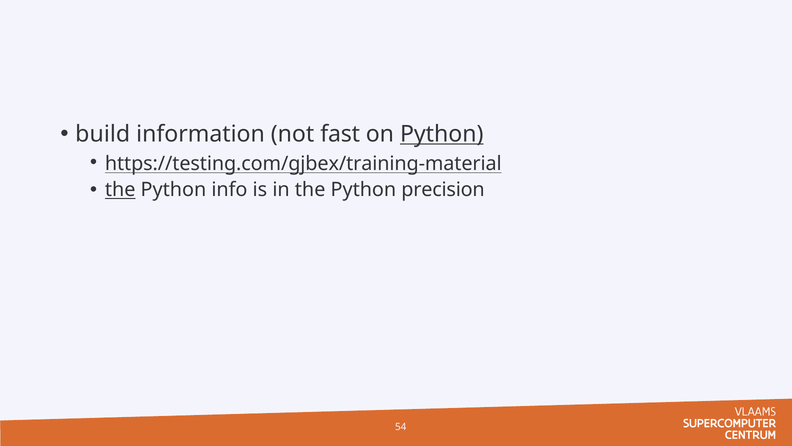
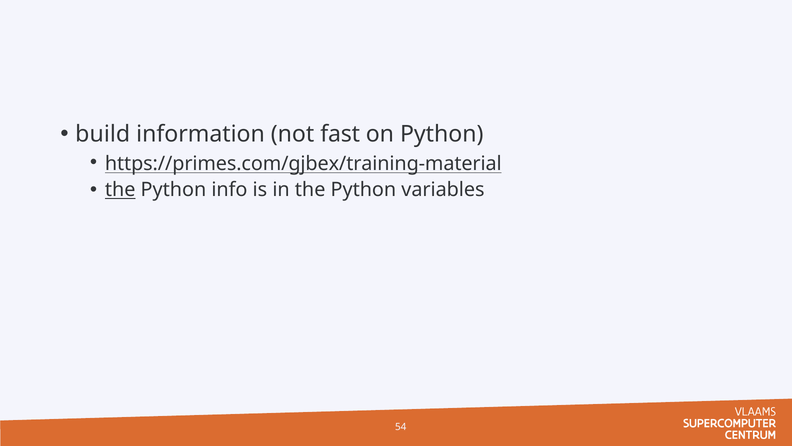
Python at (442, 134) underline: present -> none
https://testing.com/gjbex/training-material: https://testing.com/gjbex/training-material -> https://primes.com/gjbex/training-material
precision: precision -> variables
